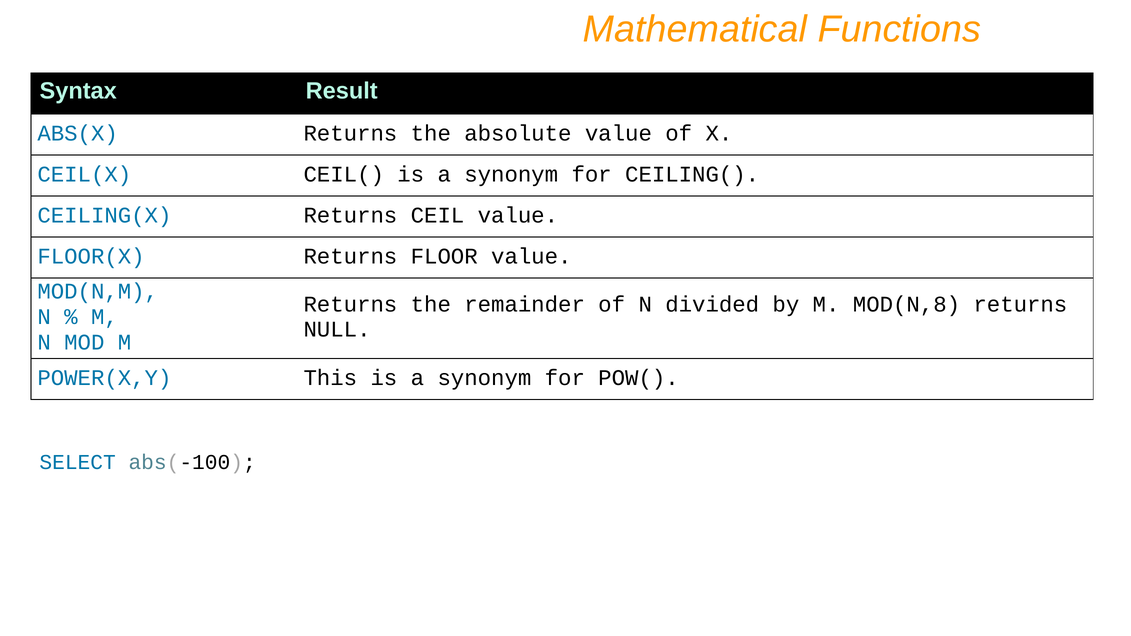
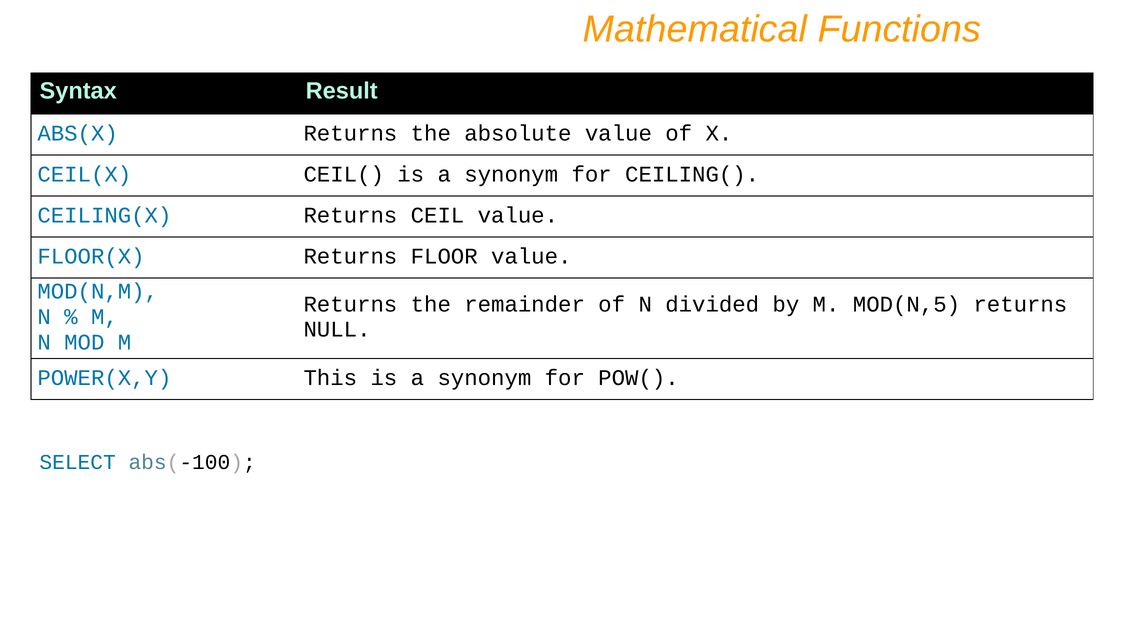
MOD(N,8: MOD(N,8 -> MOD(N,5
